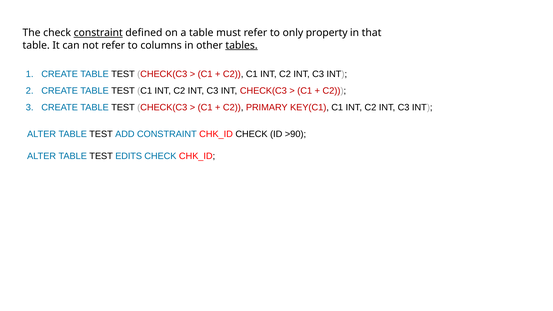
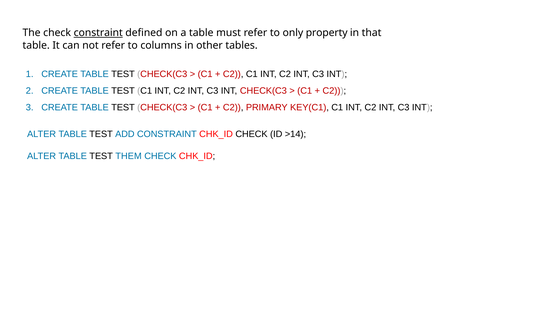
tables underline: present -> none
>90: >90 -> >14
EDITS: EDITS -> THEM
